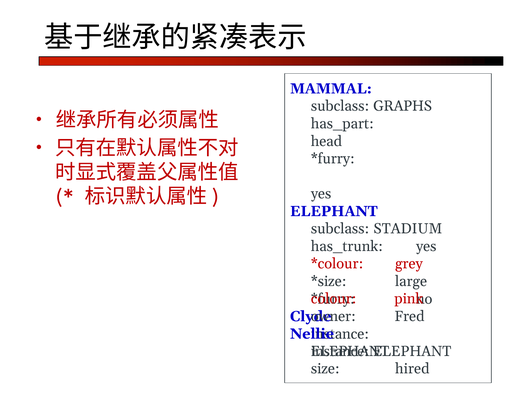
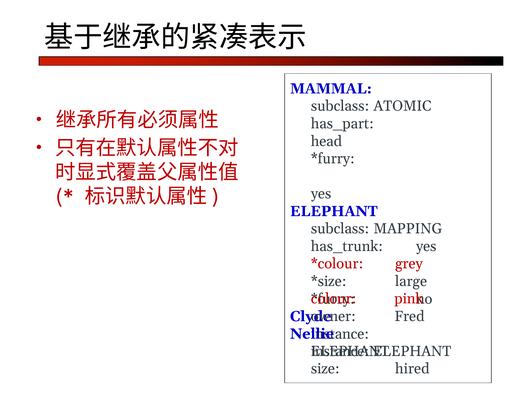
GRAPHS: GRAPHS -> ATOMIC
STADIUM: STADIUM -> MAPPING
